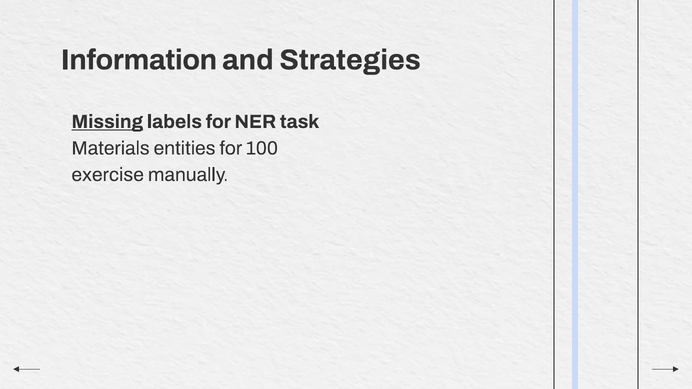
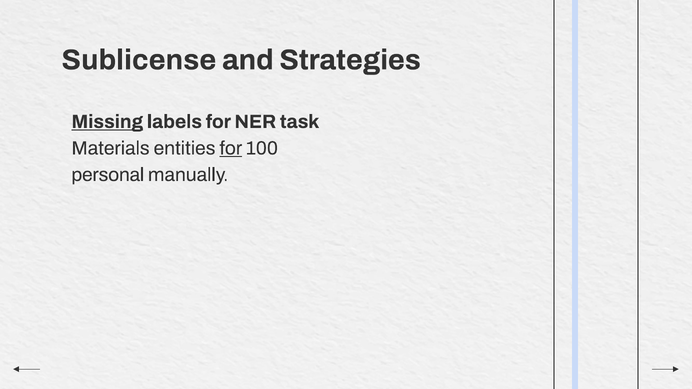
Information: Information -> Sublicense
for at (231, 148) underline: none -> present
exercise: exercise -> personal
